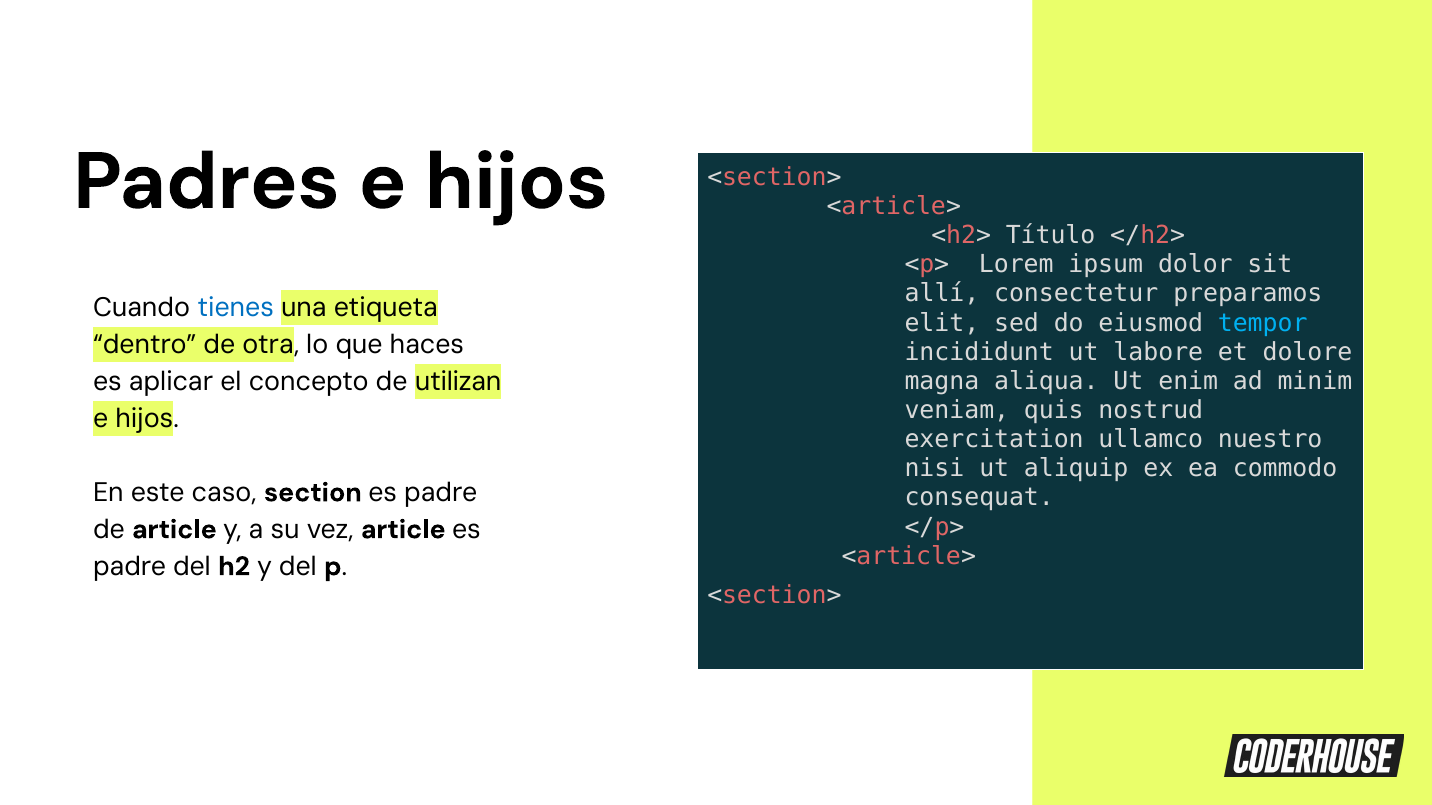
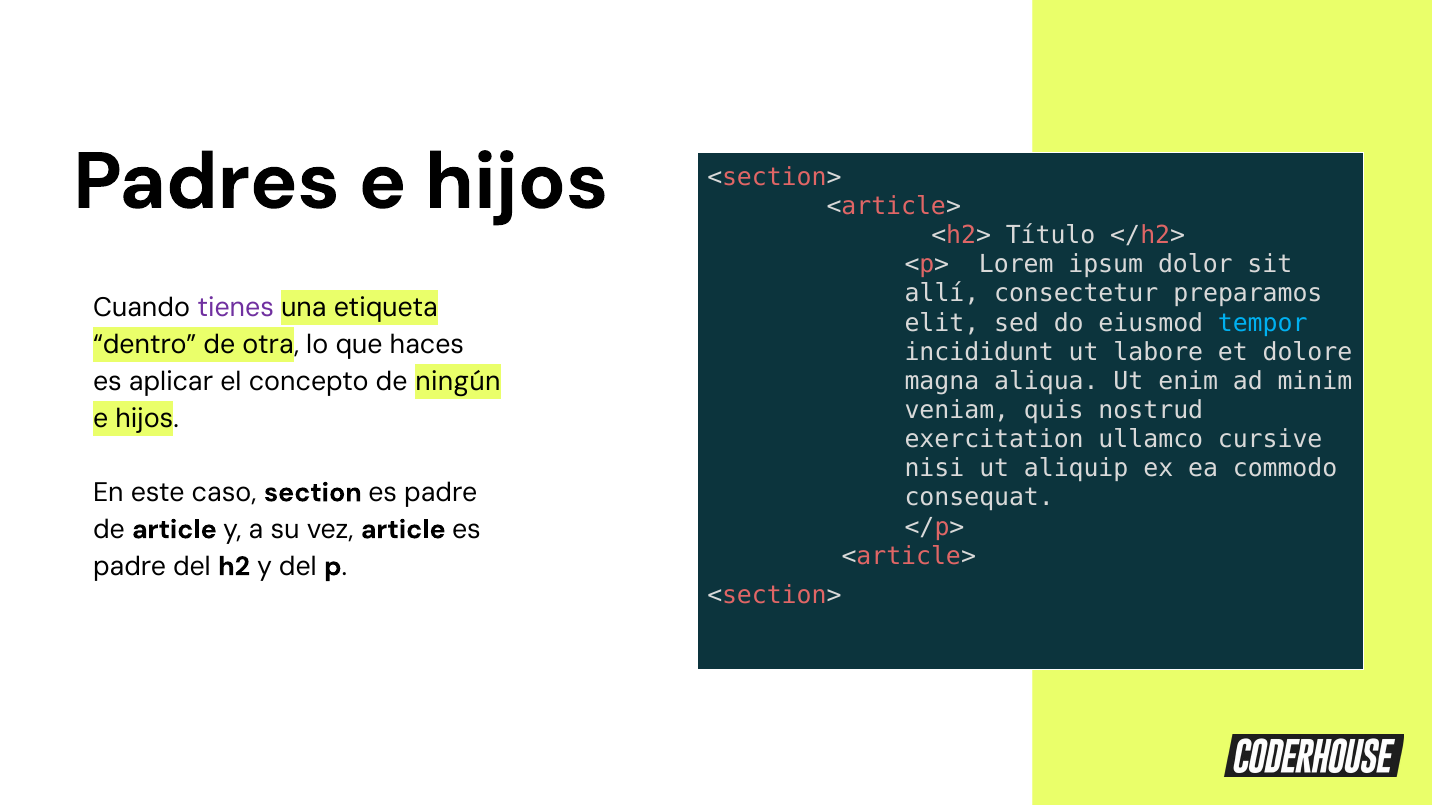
tienes colour: blue -> purple
utilizan: utilizan -> ningún
nuestro: nuestro -> cursive
